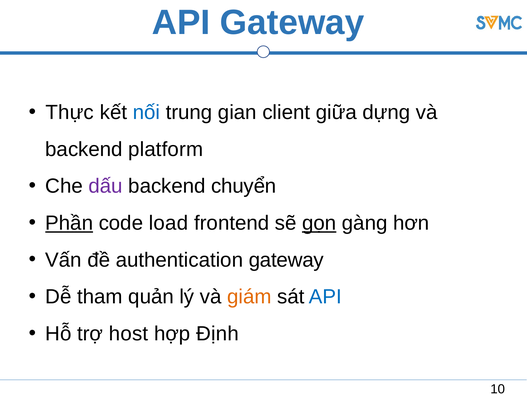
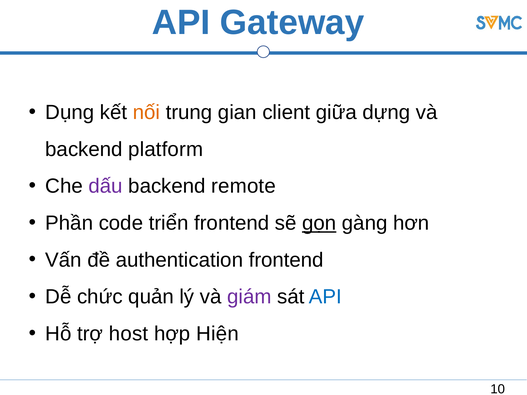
Thực: Thực -> Dụng
nối colour: blue -> orange
chuyển: chuyển -> remote
Phần underline: present -> none
load: load -> triển
authentication gateway: gateway -> frontend
tham: tham -> chức
giám colour: orange -> purple
Định: Định -> Hiện
